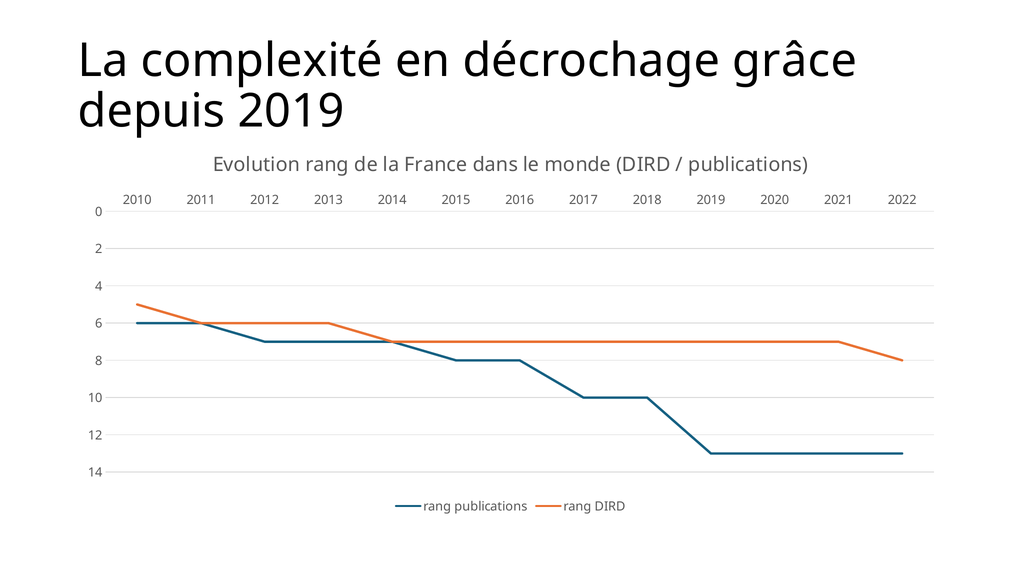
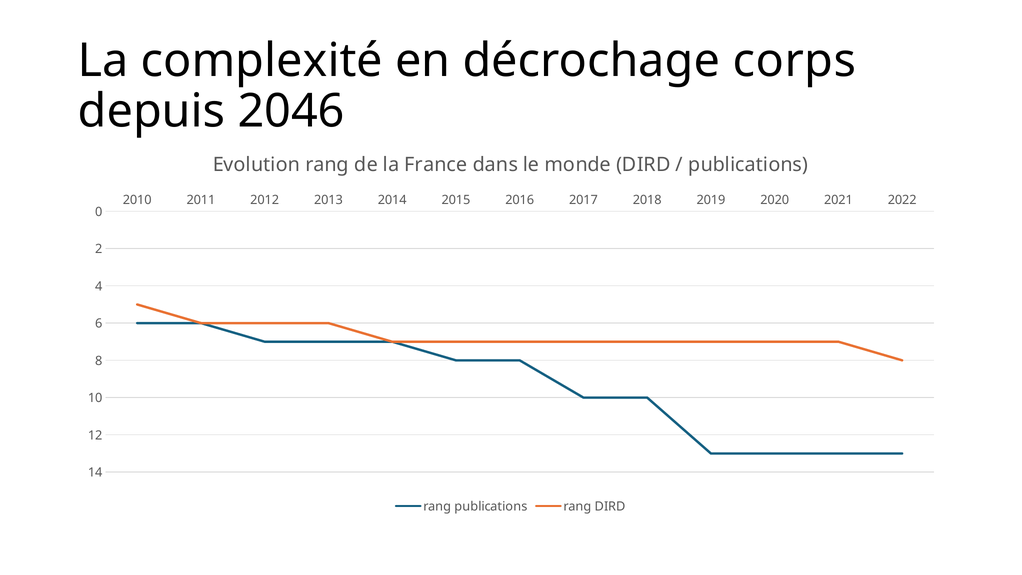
grâce: grâce -> corps
depuis 2019: 2019 -> 2046
